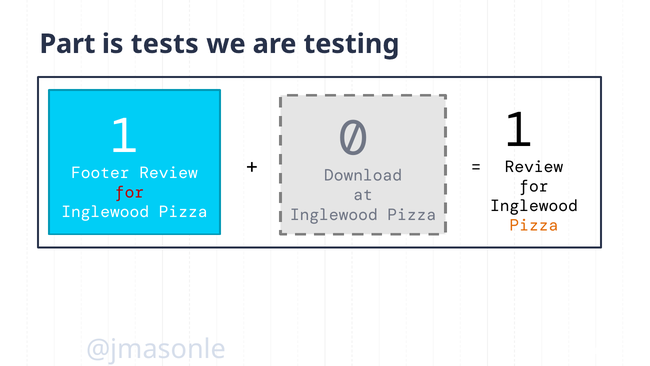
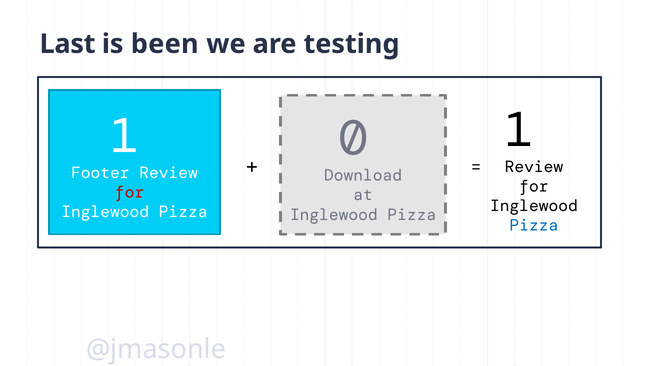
Part: Part -> Last
tests: tests -> been
Pizza at (534, 225) colour: orange -> blue
